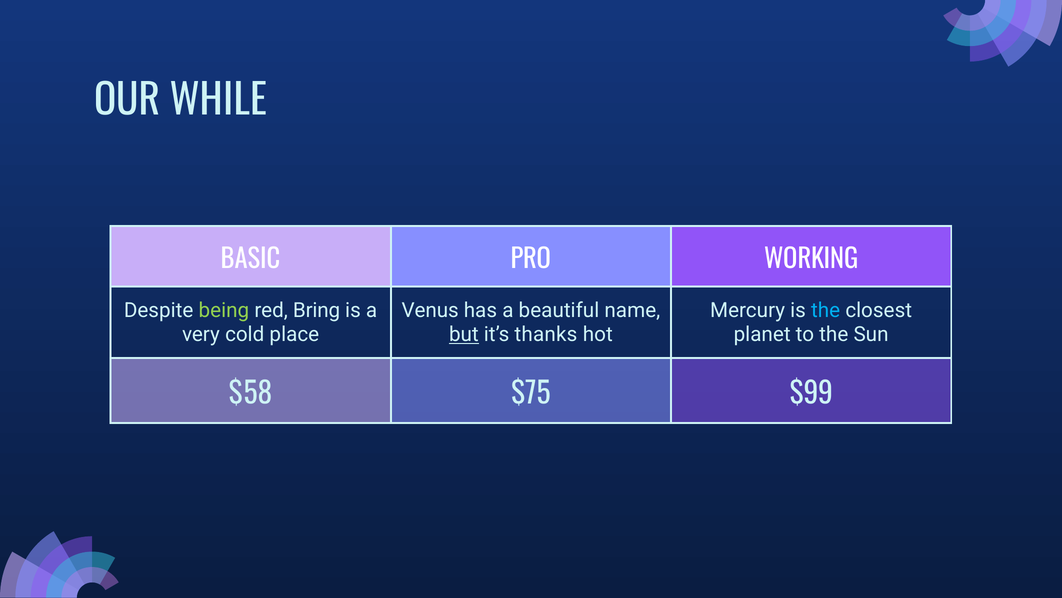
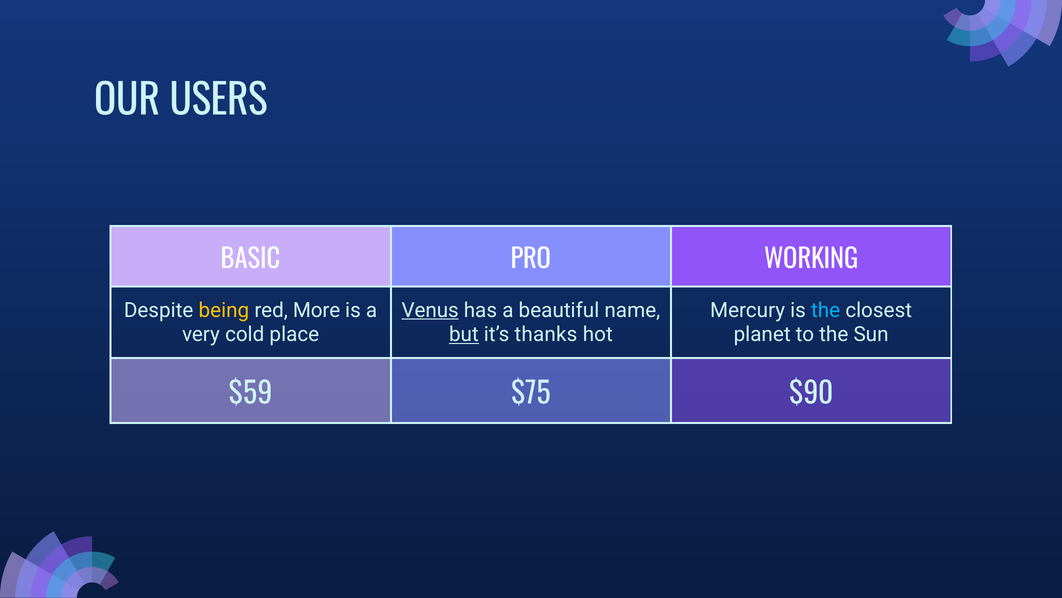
WHILE: WHILE -> USERS
being colour: light green -> yellow
Bring: Bring -> More
Venus underline: none -> present
$58: $58 -> $59
$99: $99 -> $90
